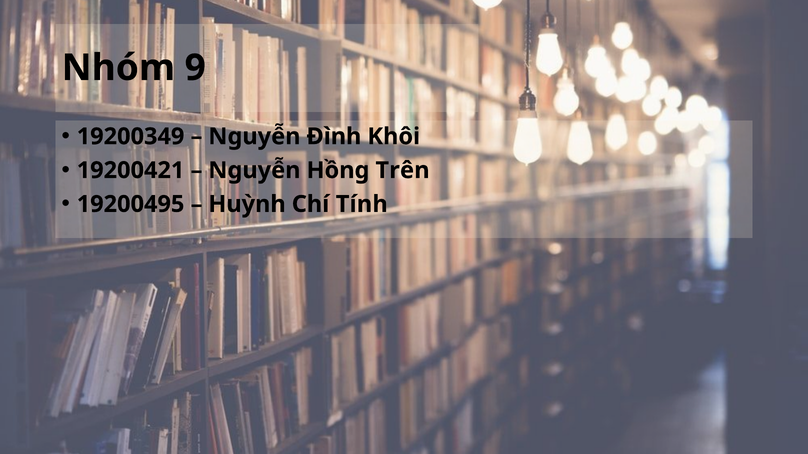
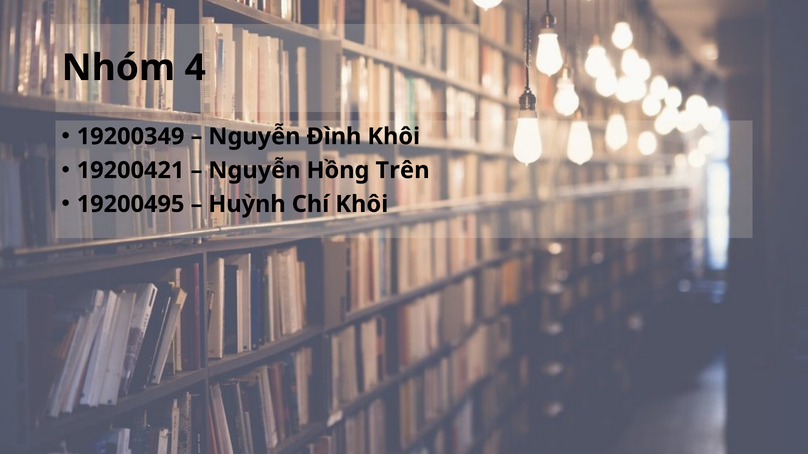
9: 9 -> 4
Chí Tính: Tính -> Khôi
